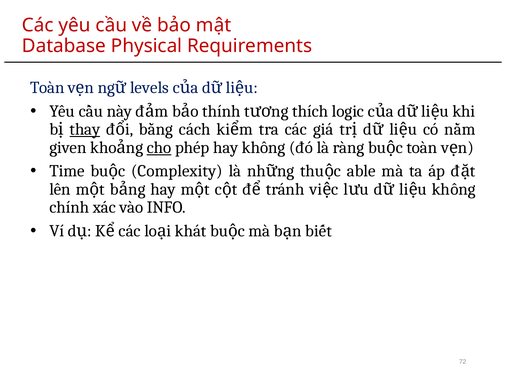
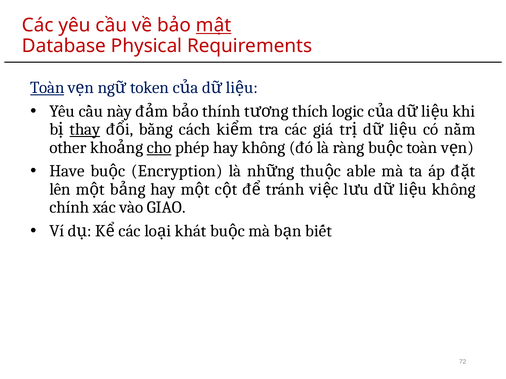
mật underline: none -> present
Toàn at (47, 88) underline: none -> present
levels: levels -> token
given: given -> other
Time: Time -> Have
Complexity: Complexity -> Encryption
INFO: INFO -> GIAO
